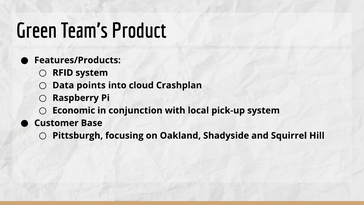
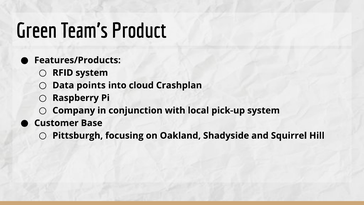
Economic: Economic -> Company
